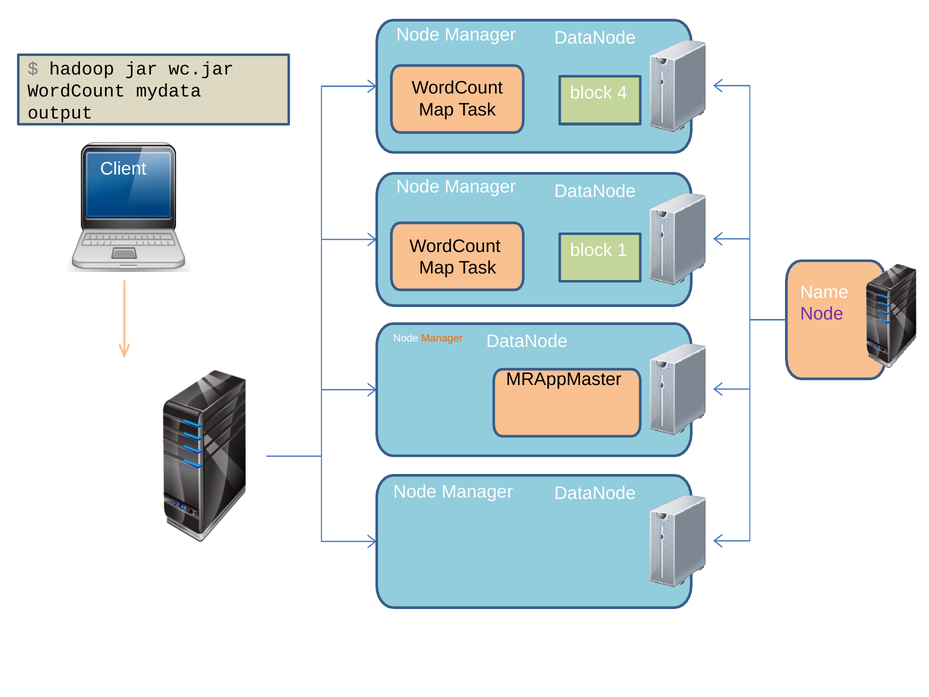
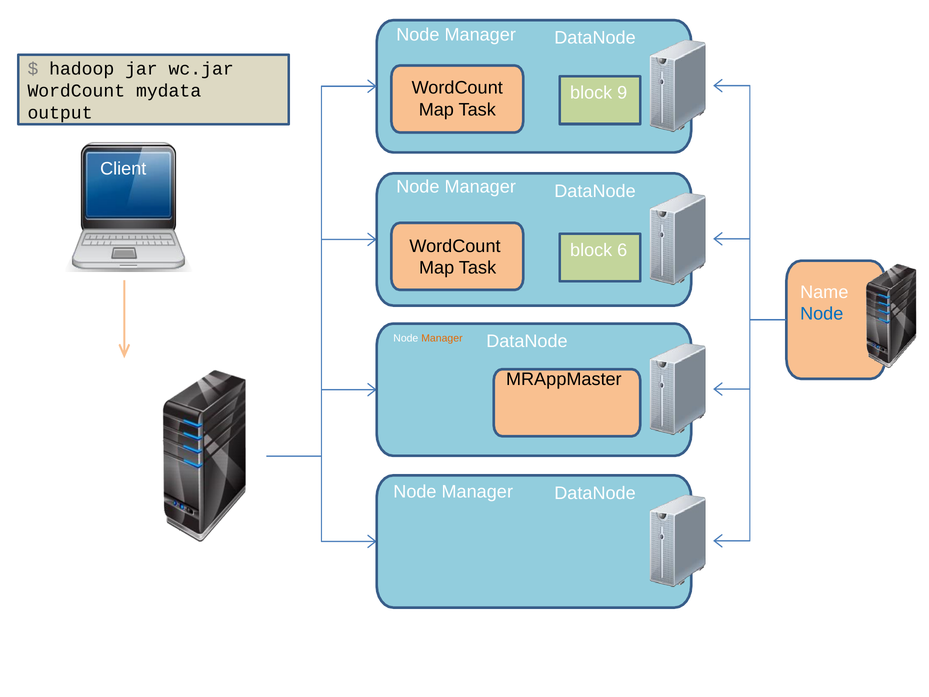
4: 4 -> 9
1: 1 -> 6
Node at (822, 314) colour: purple -> blue
